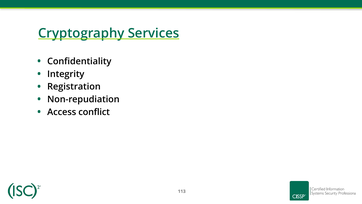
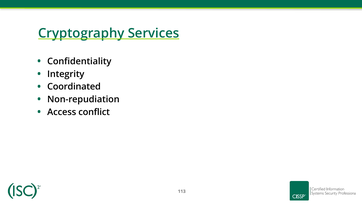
Registration: Registration -> Coordinated
